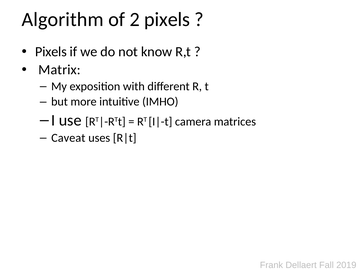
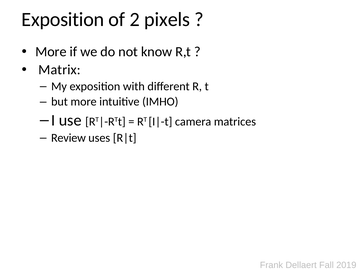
Algorithm at (63, 20): Algorithm -> Exposition
Pixels at (51, 52): Pixels -> More
Caveat: Caveat -> Review
